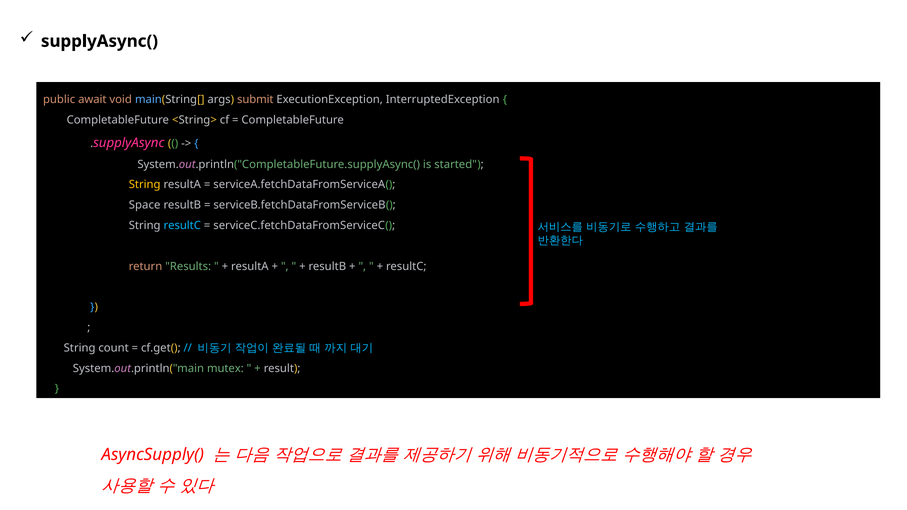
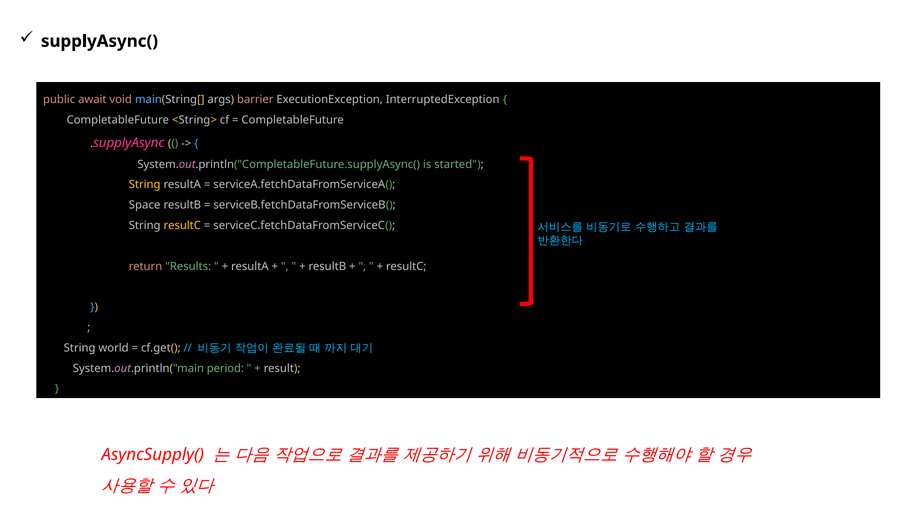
submit: submit -> barrier
resultC at (182, 226) colour: light blue -> yellow
count: count -> world
mutex: mutex -> period
